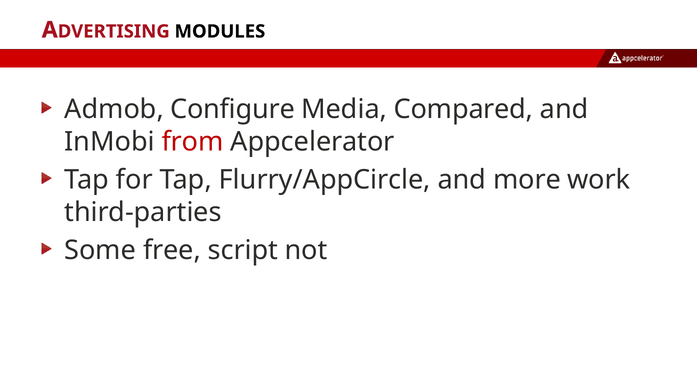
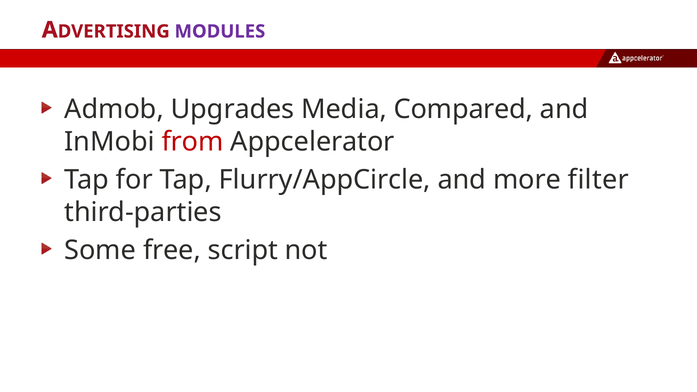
MODULES colour: black -> purple
Configure: Configure -> Upgrades
work: work -> filter
